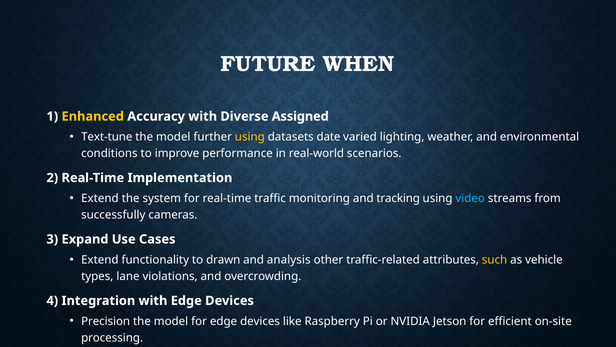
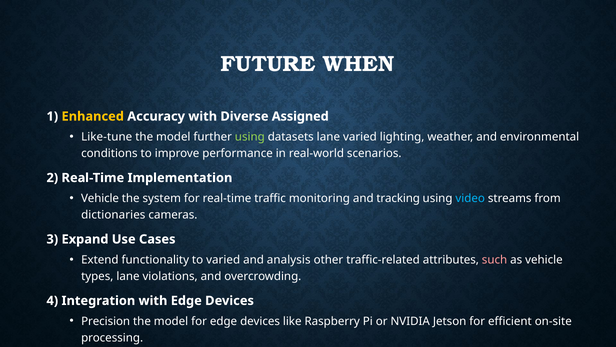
Text-tune: Text-tune -> Like-tune
using at (250, 137) colour: yellow -> light green
datasets date: date -> lane
Extend at (100, 198): Extend -> Vehicle
successfully: successfully -> dictionaries
to drawn: drawn -> varied
such colour: yellow -> pink
